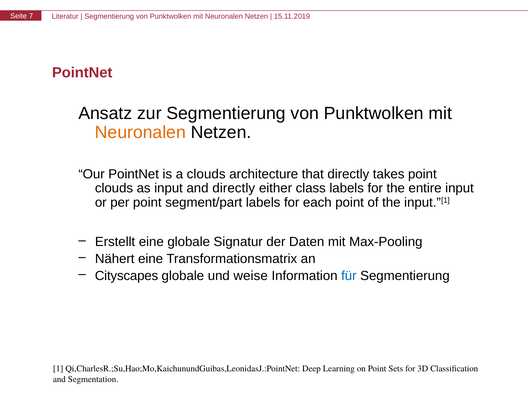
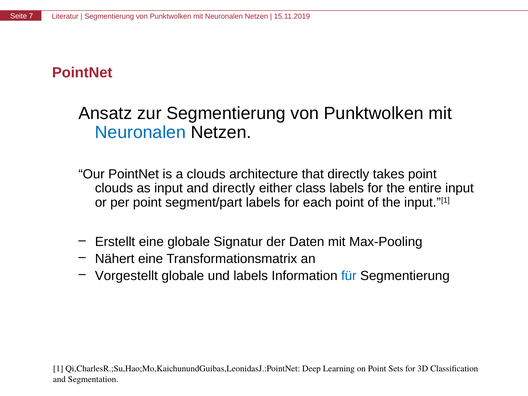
Neuronalen at (140, 132) colour: orange -> blue
Cityscapes: Cityscapes -> Vorgestellt
und weise: weise -> labels
